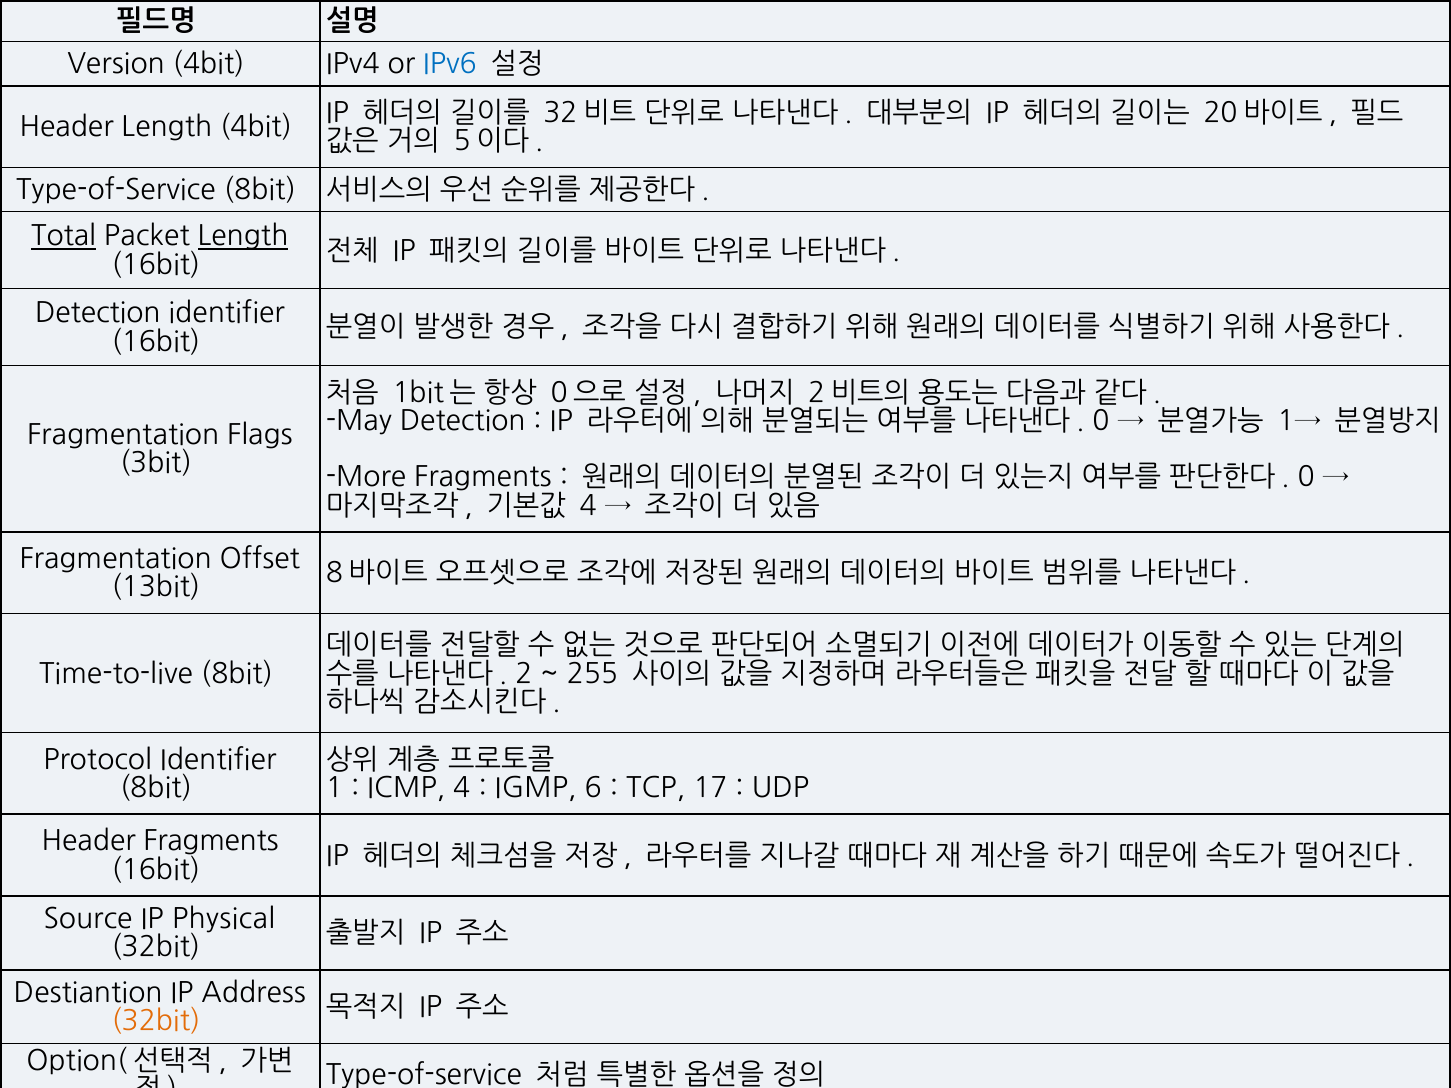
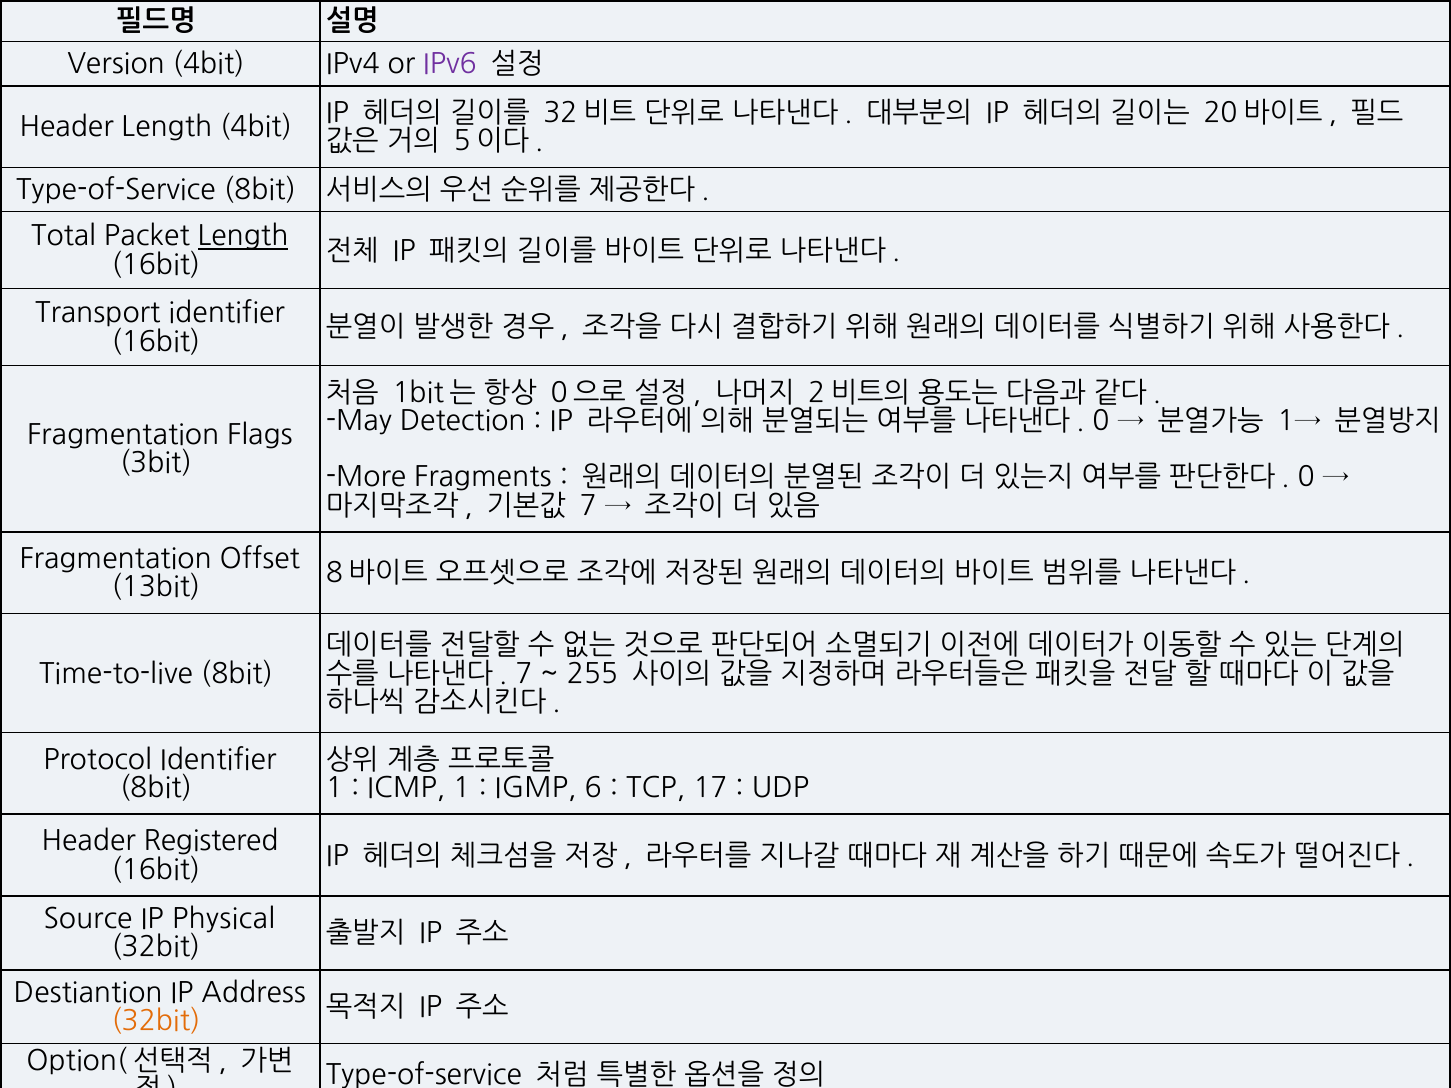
IPv6 colour: blue -> purple
Total underline: present -> none
Detection at (98, 314): Detection -> Transport
4 at (588, 506): 4 -> 7
2 at (524, 674): 2 -> 7
ICMP 4: 4 -> 1
Header Fragments: Fragments -> Registered
